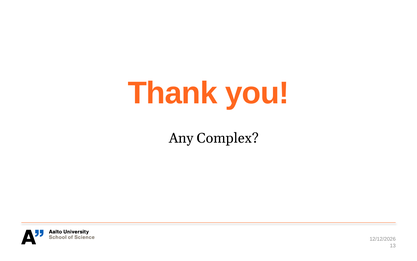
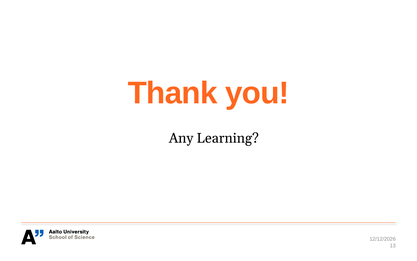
Complex: Complex -> Learning
